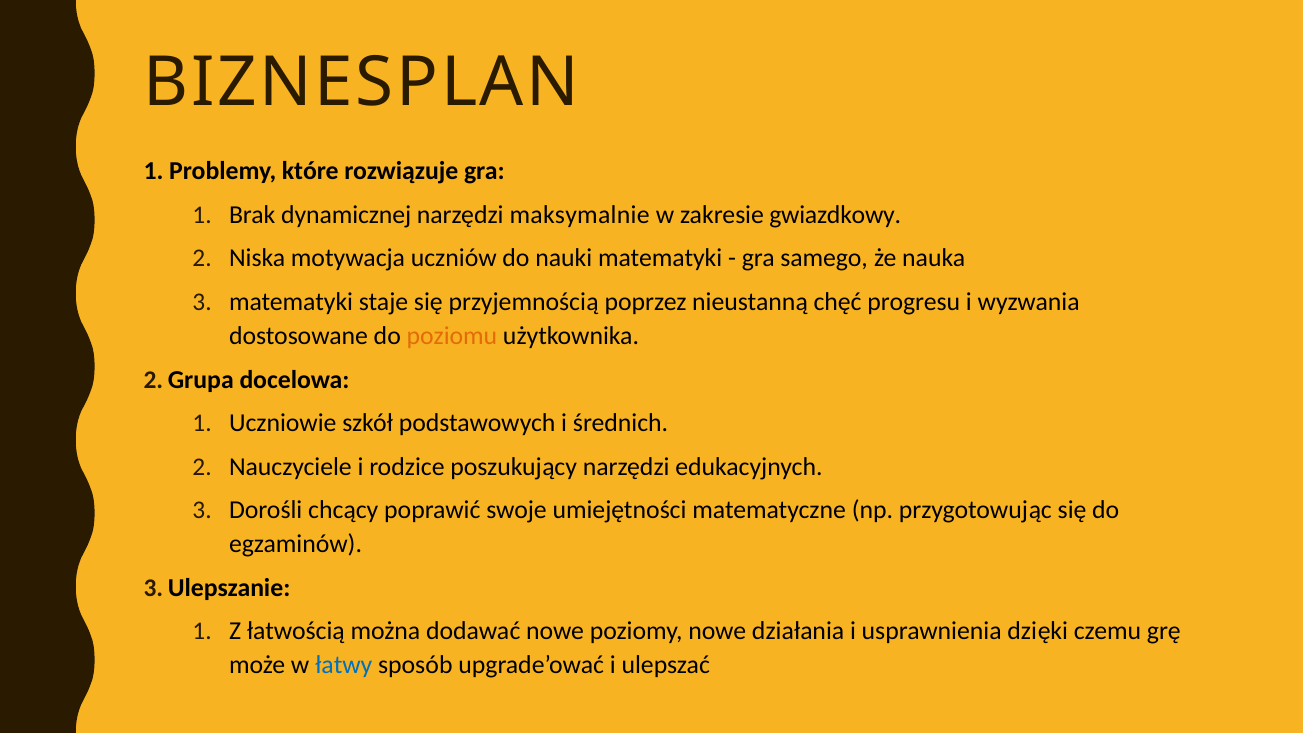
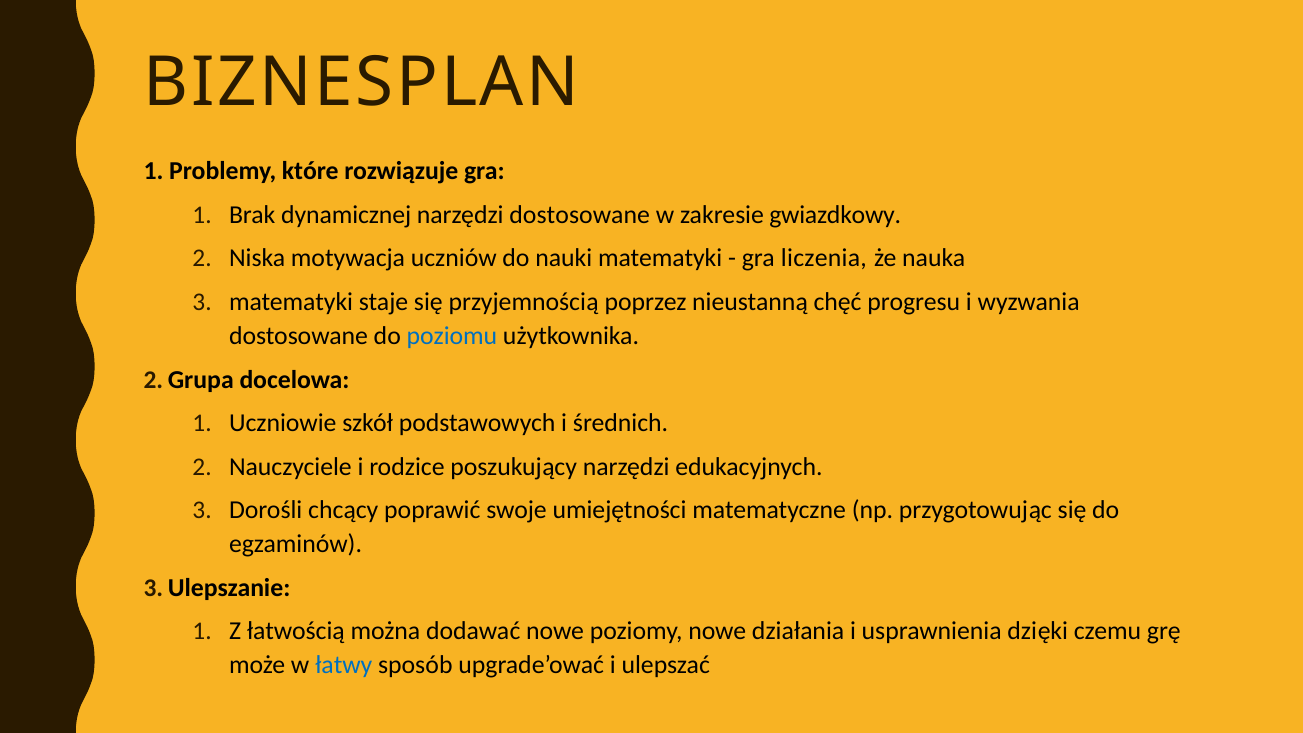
narzędzi maksymalnie: maksymalnie -> dostosowane
samego: samego -> liczenia
poziomu colour: orange -> blue
